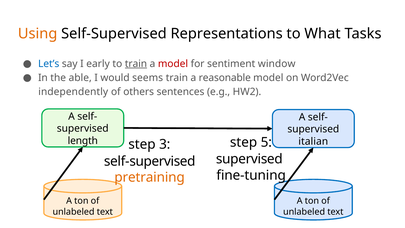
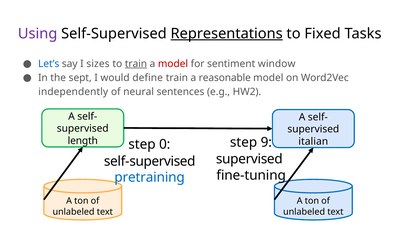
Using colour: orange -> purple
Representations underline: none -> present
What: What -> Fixed
early: early -> sizes
able: able -> sept
seems: seems -> define
others: others -> neural
3: 3 -> 0
5: 5 -> 9
pretraining colour: orange -> blue
